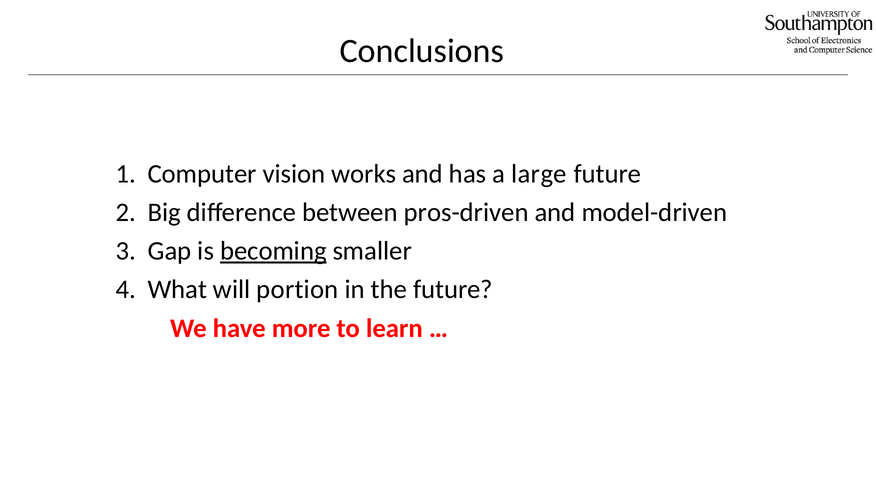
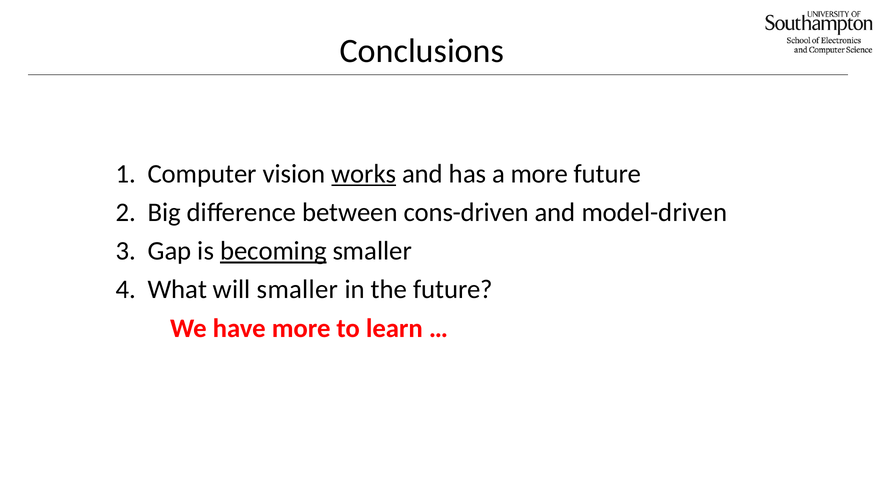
works underline: none -> present
a large: large -> more
pros-driven: pros-driven -> cons-driven
will portion: portion -> smaller
